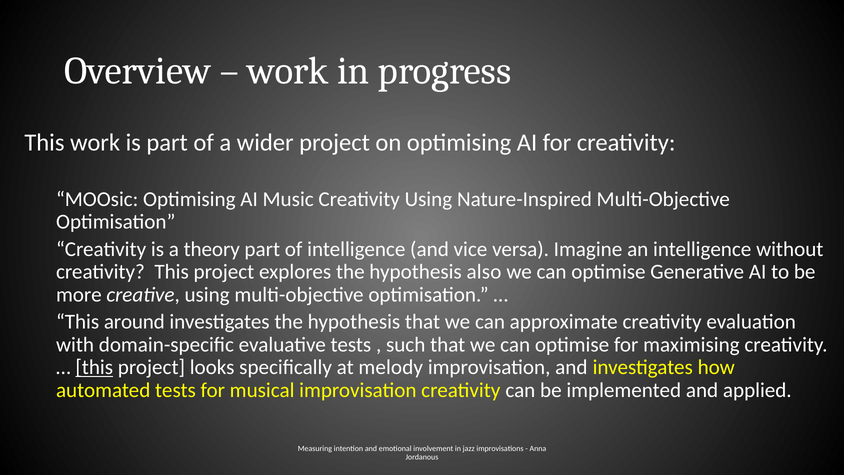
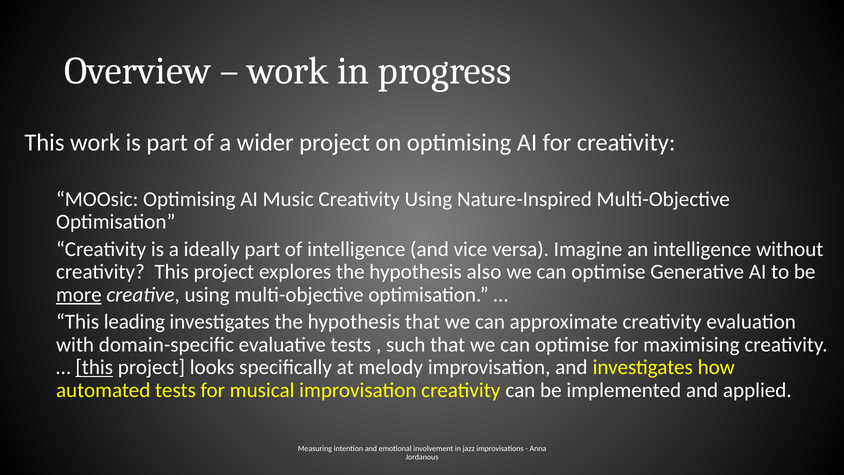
theory: theory -> ideally
more underline: none -> present
around: around -> leading
